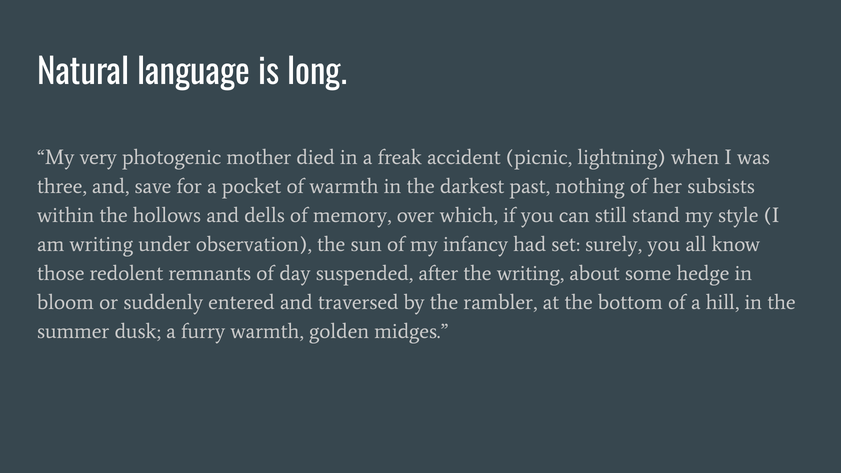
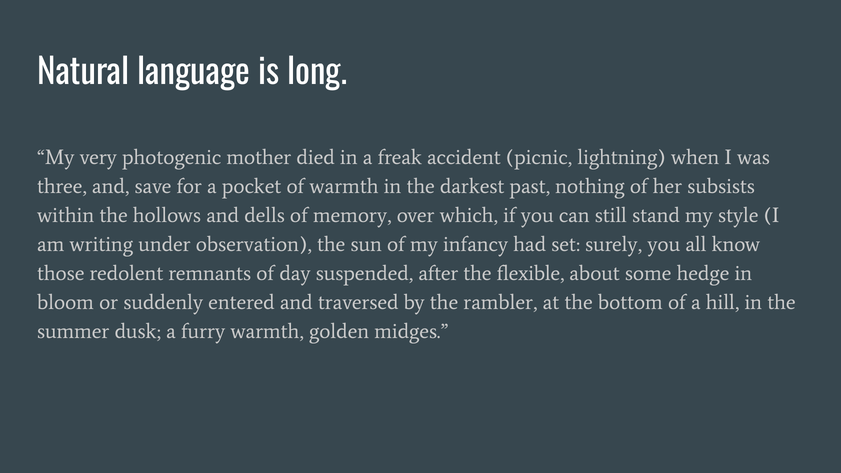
the writing: writing -> flexible
